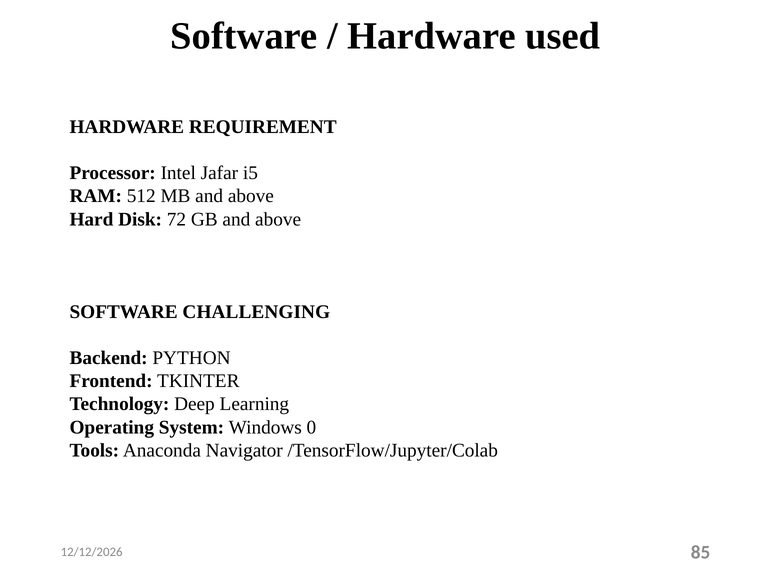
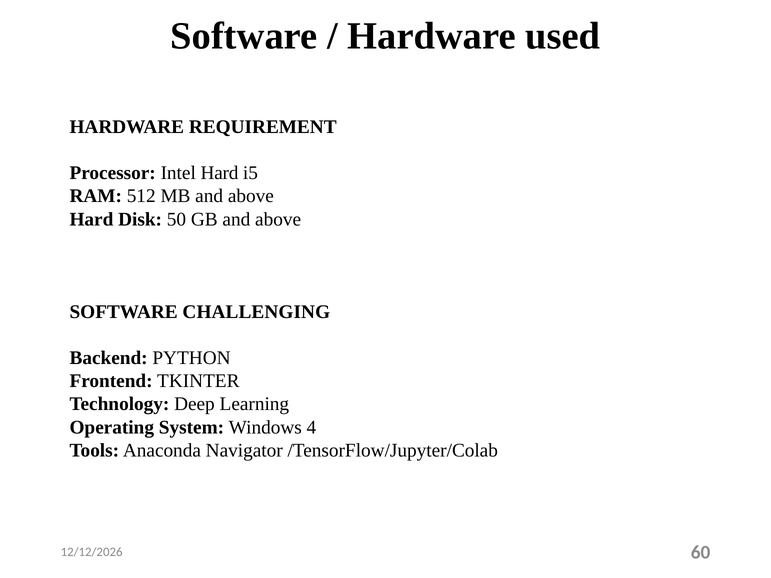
Intel Jafar: Jafar -> Hard
72: 72 -> 50
0: 0 -> 4
85: 85 -> 60
